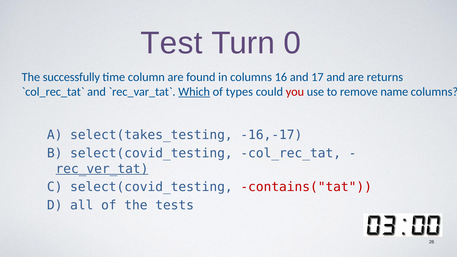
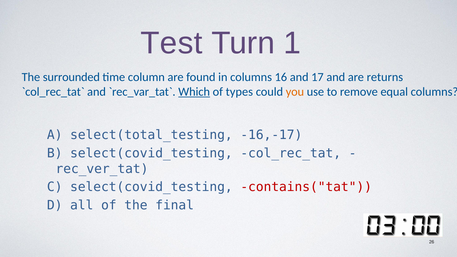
0: 0 -> 1
successfully: successfully -> surrounded
you colour: red -> orange
name: name -> equal
select(takes_testing: select(takes_testing -> select(total_testing
rec_ver_tat underline: present -> none
tests: tests -> final
